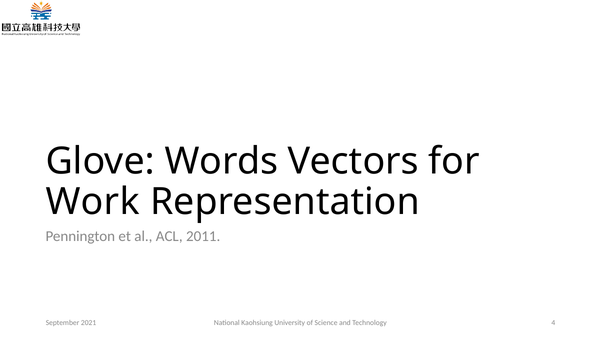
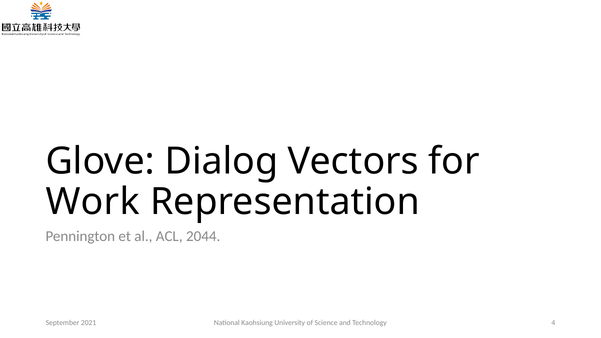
Words: Words -> Dialog
2011: 2011 -> 2044
